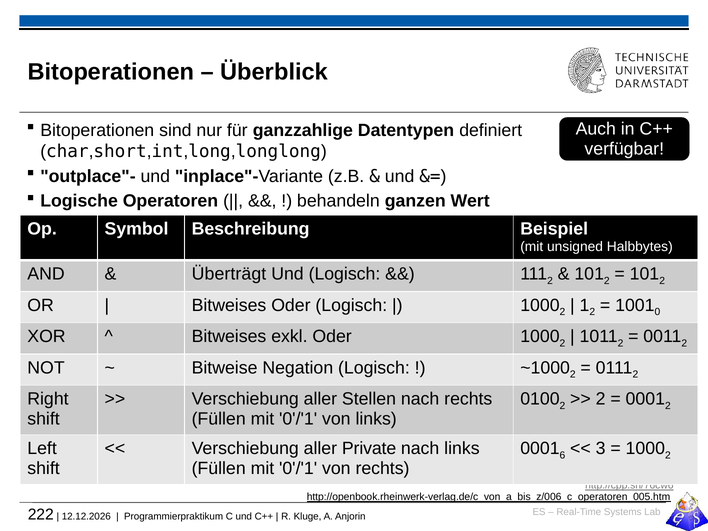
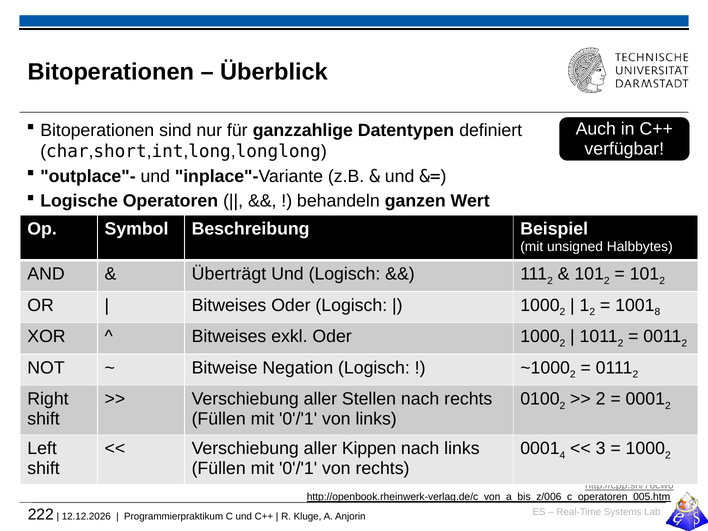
0: 0 -> 8
Private: Private -> Kippen
6: 6 -> 4
